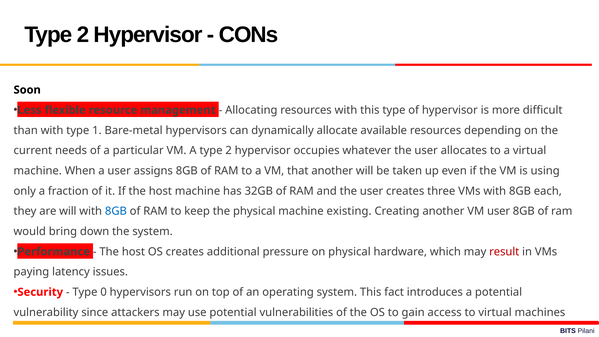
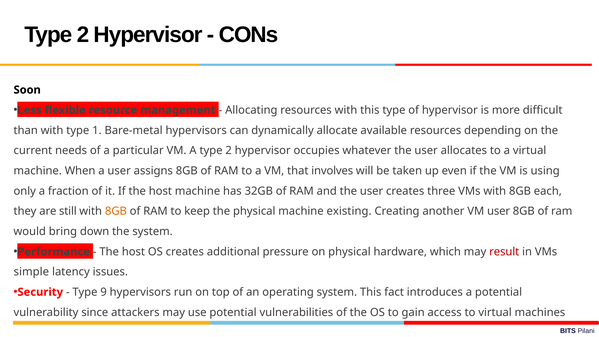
that another: another -> involves
are will: will -> still
8GB at (116, 211) colour: blue -> orange
paying: paying -> simple
0: 0 -> 9
